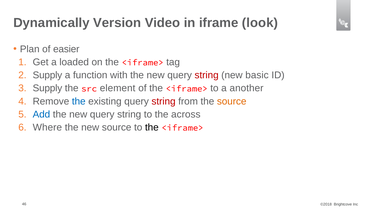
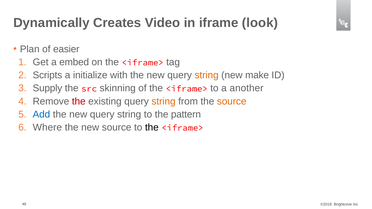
Version: Version -> Creates
loaded: loaded -> embed
Supply at (47, 75): Supply -> Scripts
function: function -> initialize
string at (207, 75) colour: red -> orange
basic: basic -> make
element: element -> skinning
the at (79, 101) colour: blue -> red
string at (164, 101) colour: red -> orange
across: across -> pattern
